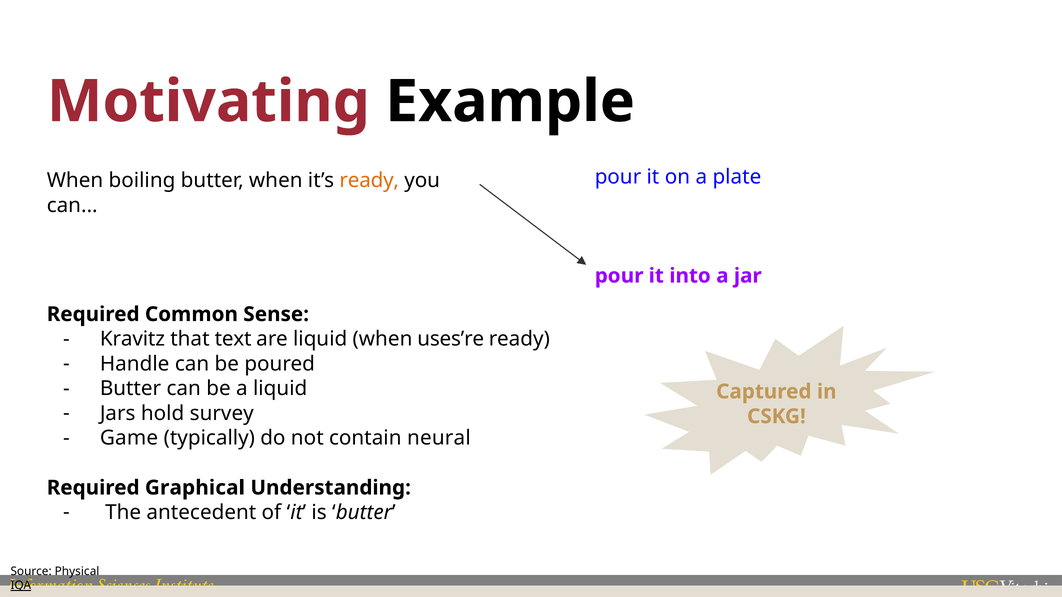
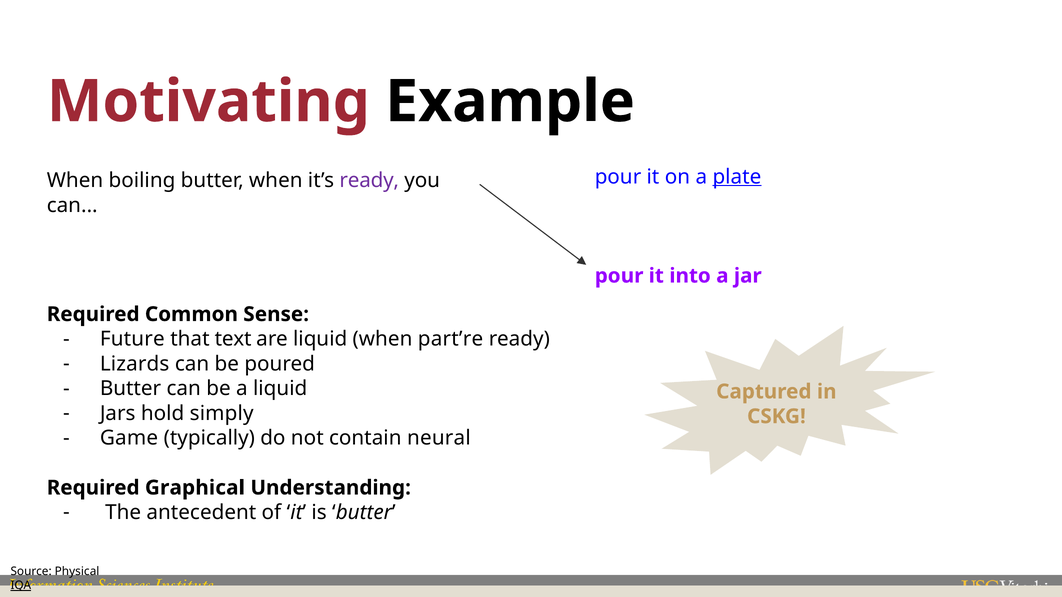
plate underline: none -> present
ready at (369, 181) colour: orange -> purple
Kravitz: Kravitz -> Future
uses’re: uses’re -> part’re
Handle: Handle -> Lizards
survey: survey -> simply
